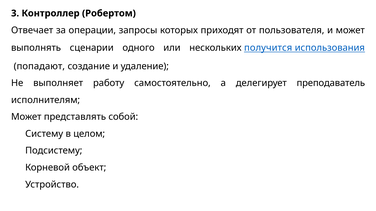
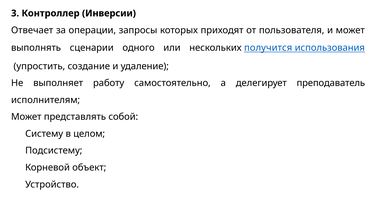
Робертом: Робертом -> Инверсии
попадают: попадают -> упростить
